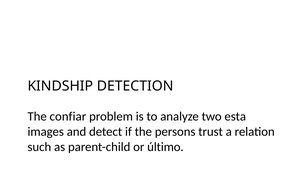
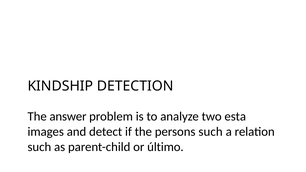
confiar: confiar -> answer
persons trust: trust -> such
